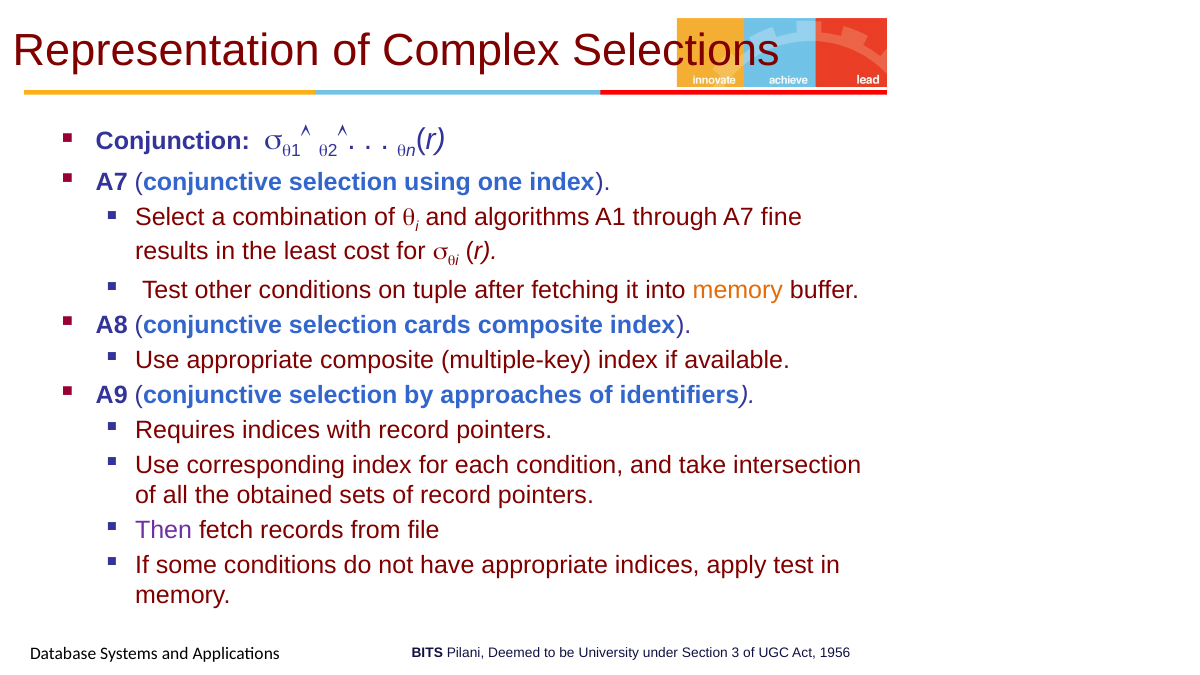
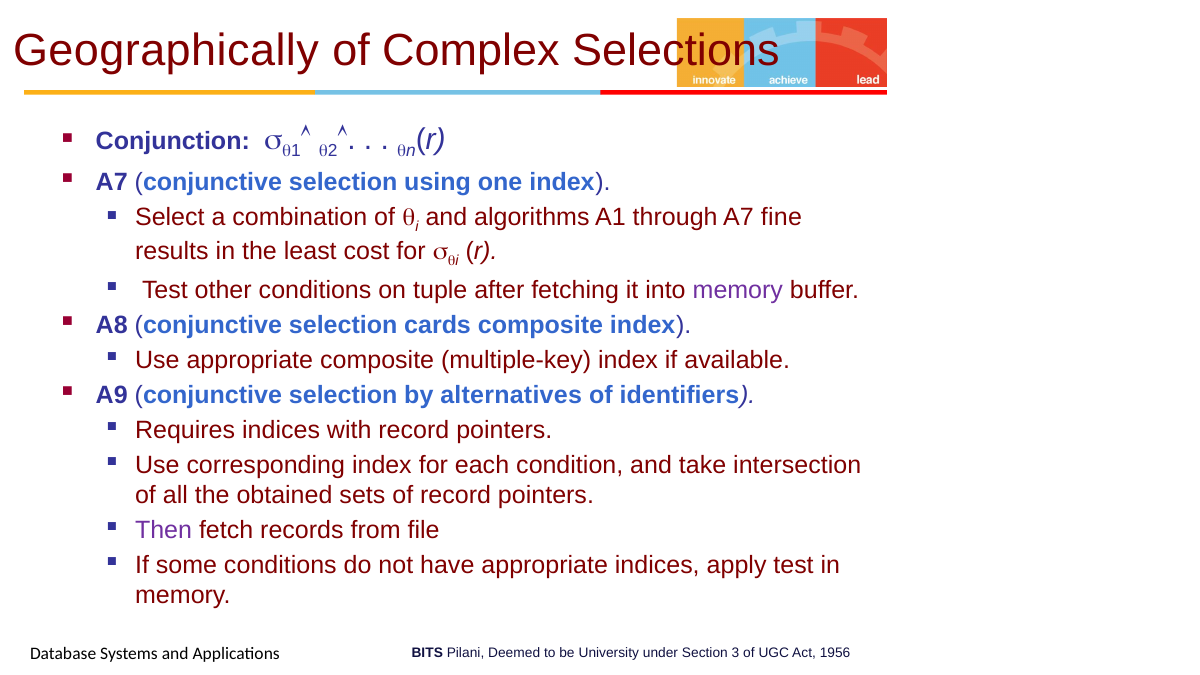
Representation: Representation -> Geographically
memory at (738, 290) colour: orange -> purple
approaches: approaches -> alternatives
